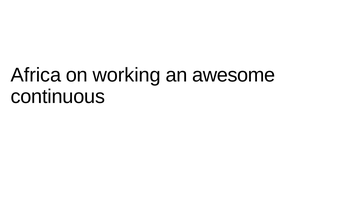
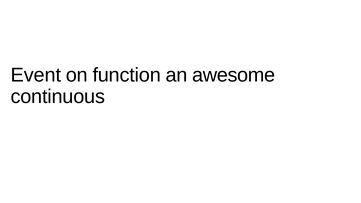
Africa: Africa -> Event
working: working -> function
